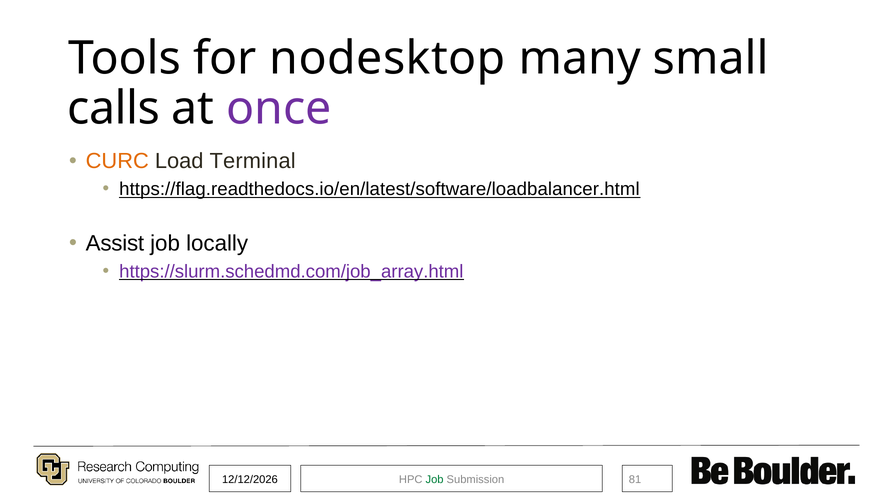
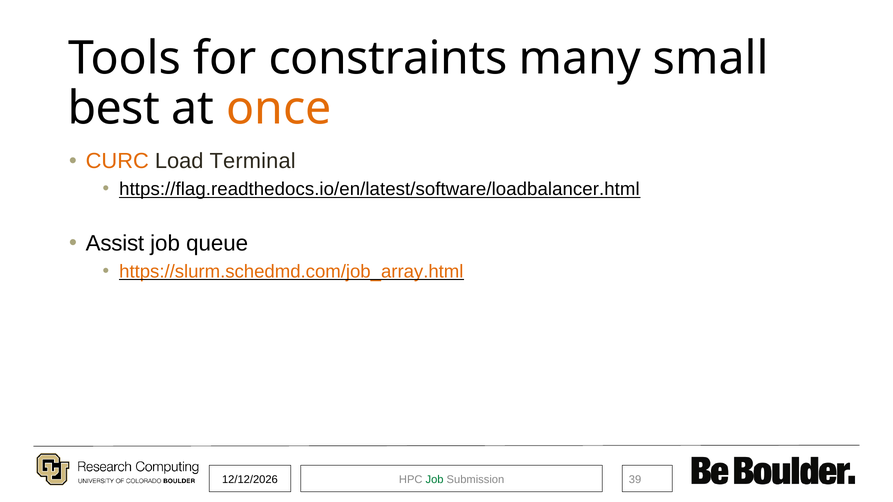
nodesktop: nodesktop -> constraints
calls: calls -> best
once colour: purple -> orange
locally: locally -> queue
https://slurm.schedmd.com/job_array.html colour: purple -> orange
81: 81 -> 39
